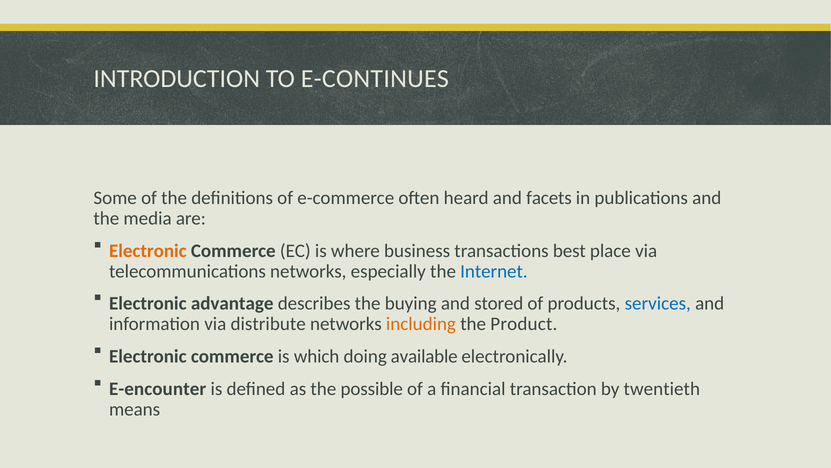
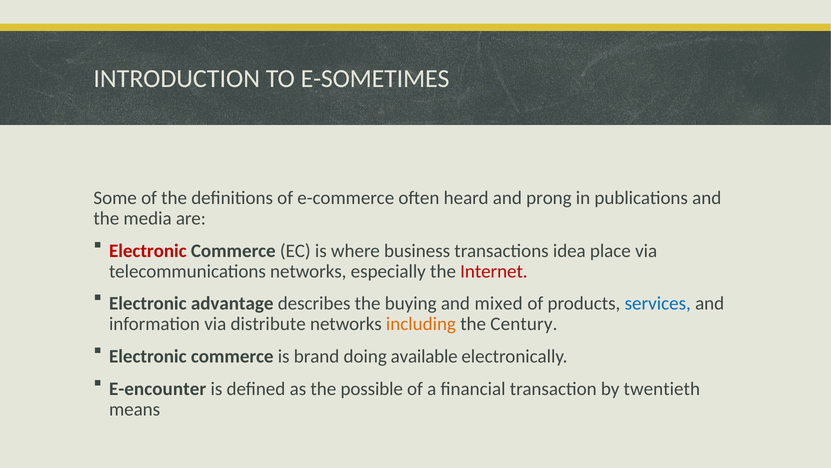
E-CONTINUES: E-CONTINUES -> E-SOMETIMES
facets: facets -> prong
Electronic at (148, 250) colour: orange -> red
best: best -> idea
Internet colour: blue -> red
stored: stored -> mixed
Product: Product -> Century
which: which -> brand
